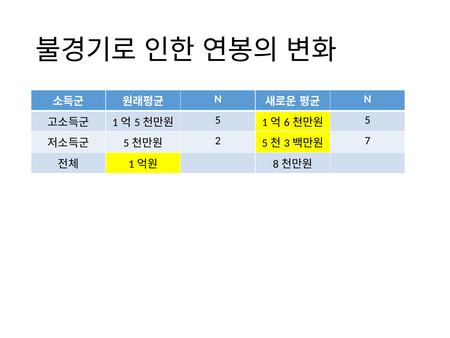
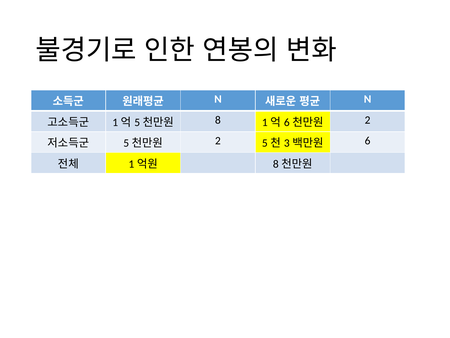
5 at (218, 120): 5 -> 8
5 at (368, 120): 5 -> 2
7: 7 -> 6
